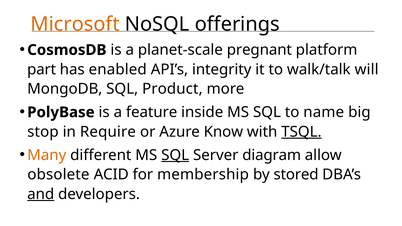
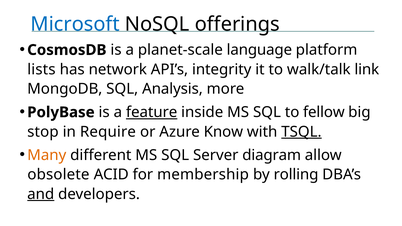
Microsoft colour: orange -> blue
pregnant: pregnant -> language
part: part -> lists
enabled: enabled -> network
will: will -> link
Product: Product -> Analysis
feature underline: none -> present
name: name -> fellow
SQL at (175, 155) underline: present -> none
stored: stored -> rolling
